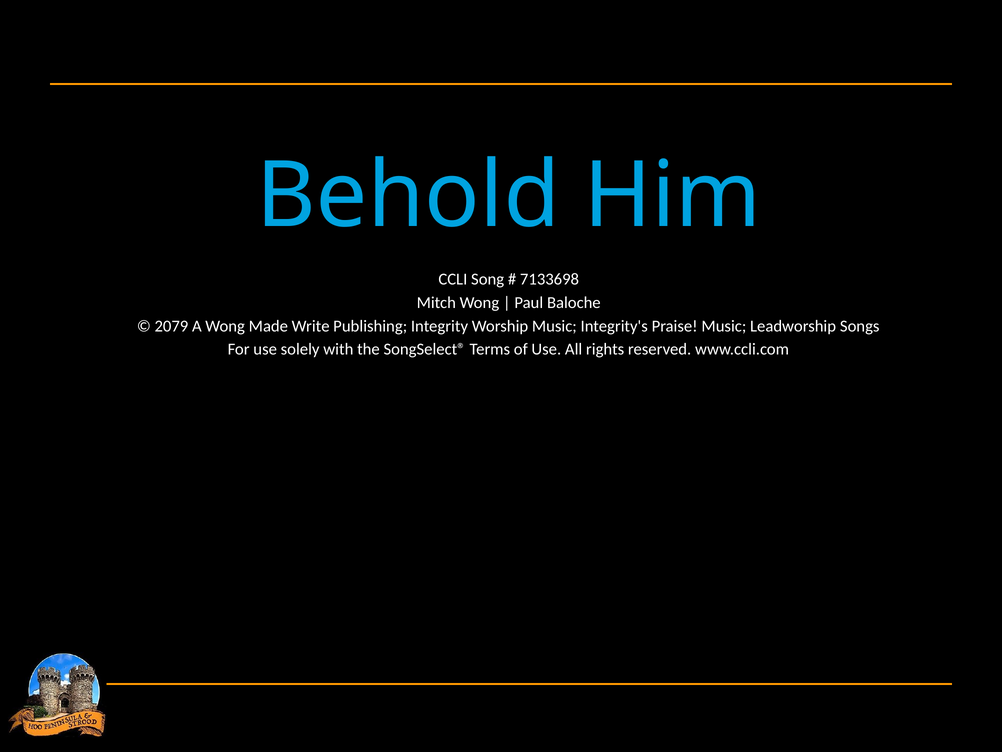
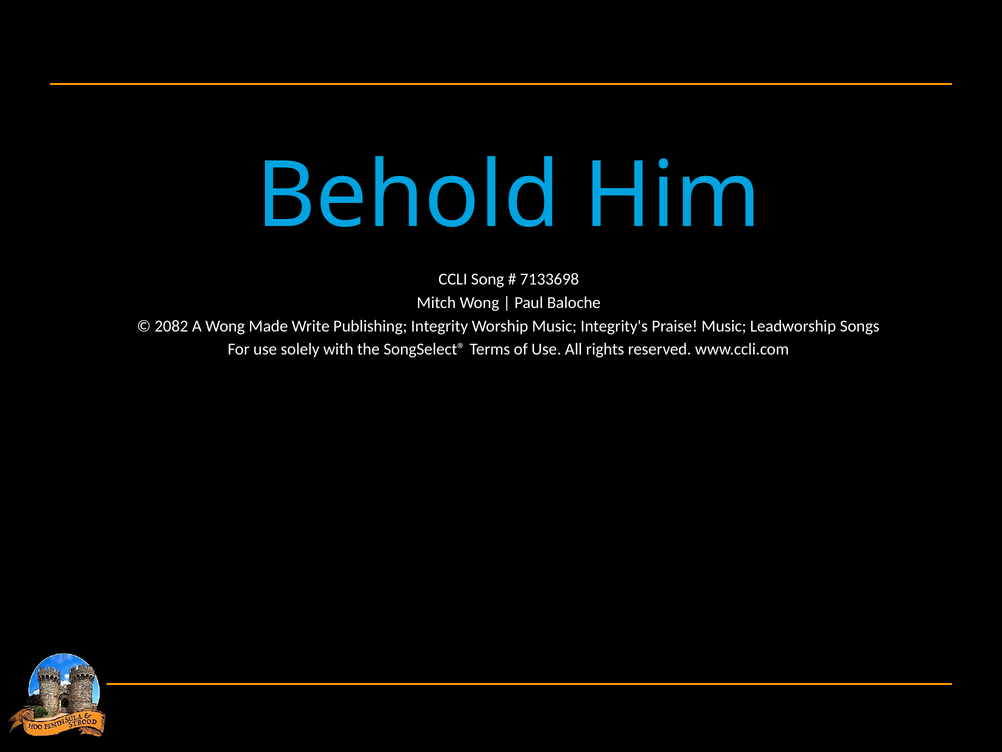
2079: 2079 -> 2082
